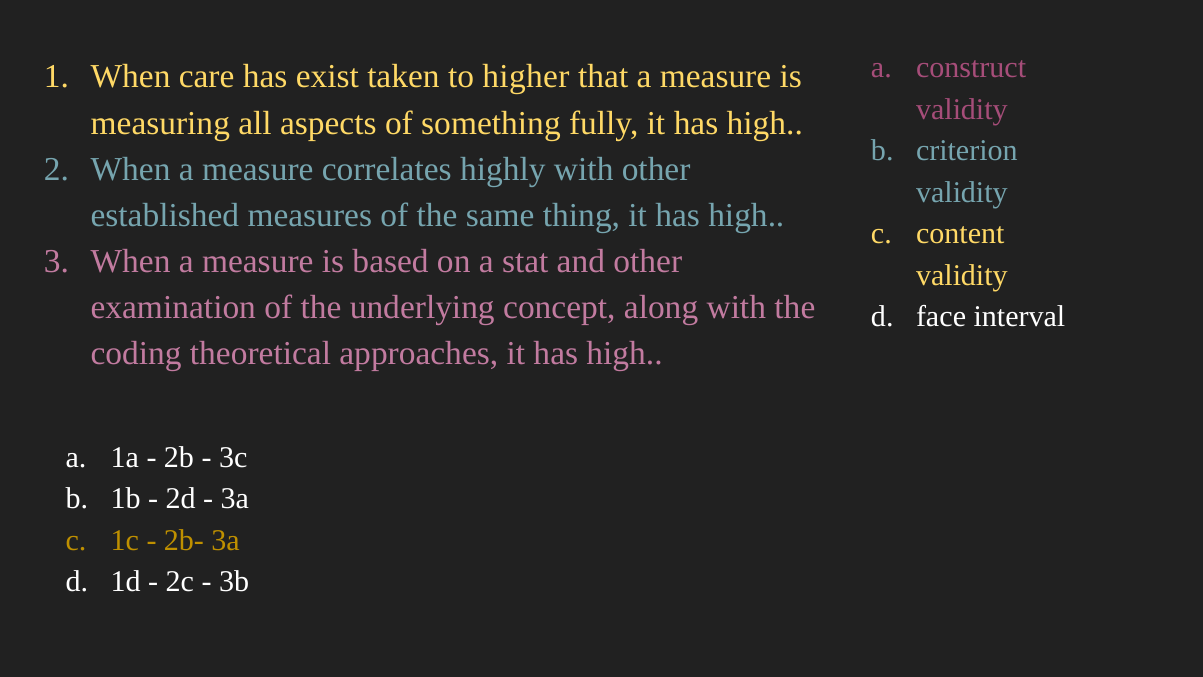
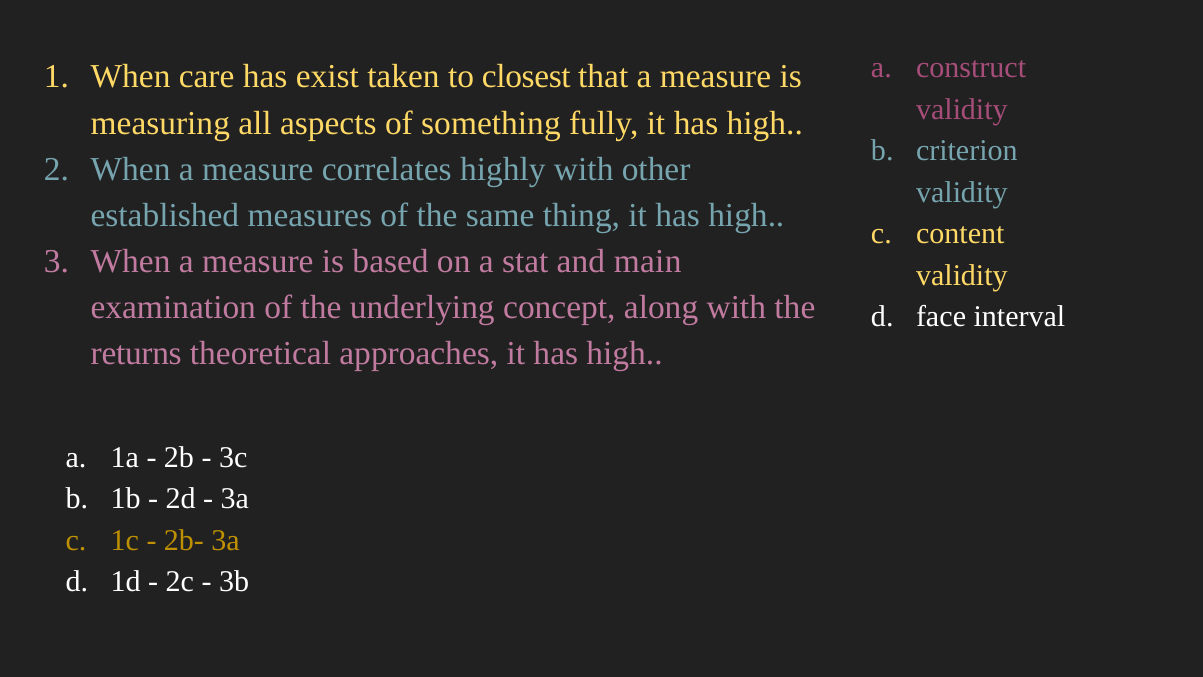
higher: higher -> closest
and other: other -> main
coding: coding -> returns
